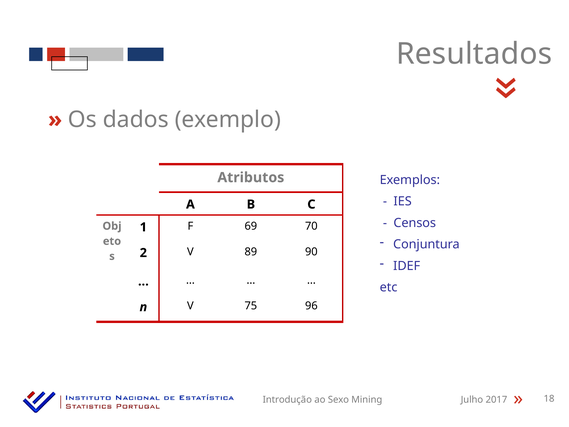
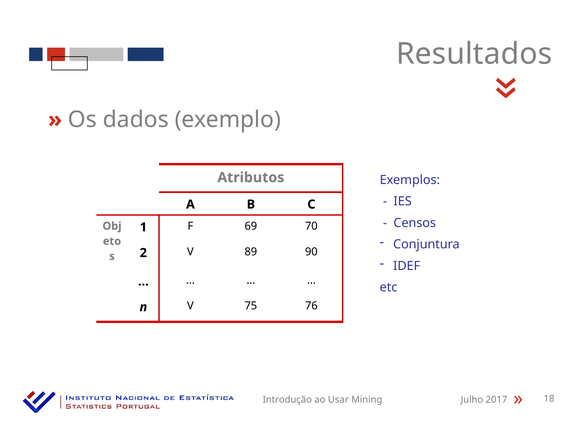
96: 96 -> 76
Sexo: Sexo -> Usar
